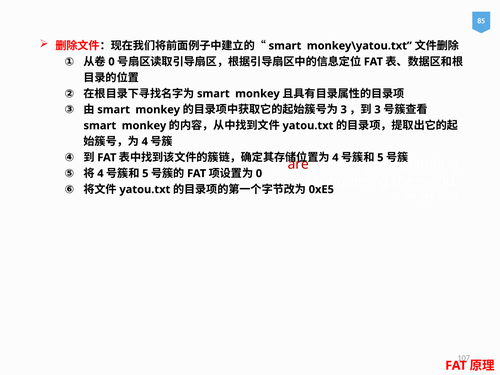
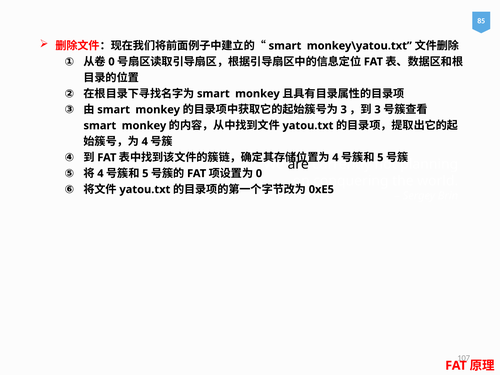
are colour: red -> black
